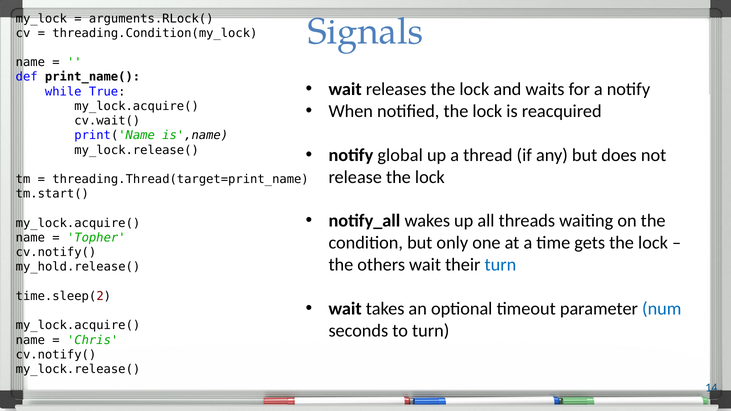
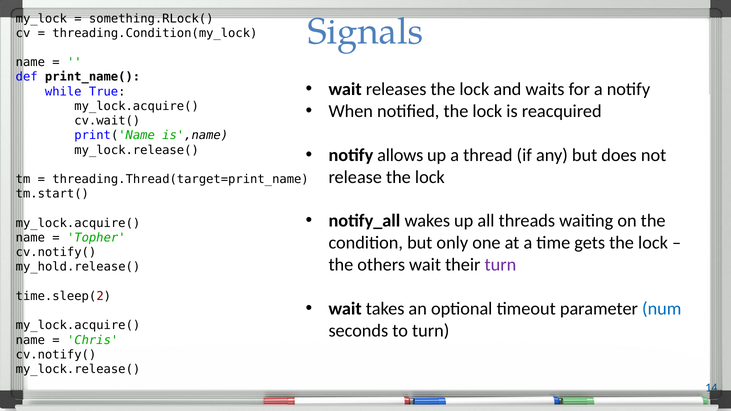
arguments.RLock(: arguments.RLock( -> something.RLock(
global: global -> allows
turn at (500, 265) colour: blue -> purple
